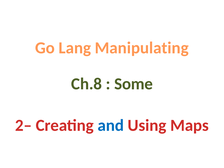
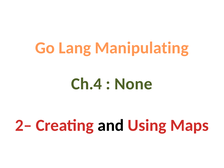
Ch.8: Ch.8 -> Ch.4
Some: Some -> None
and colour: blue -> black
